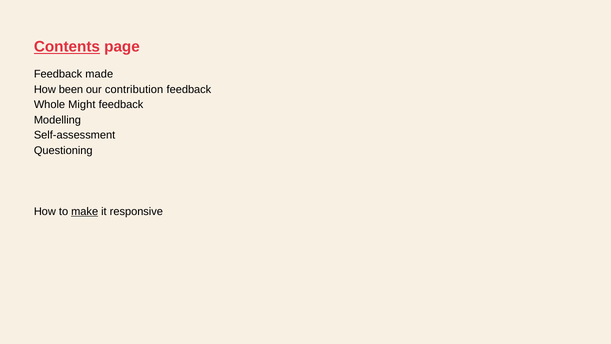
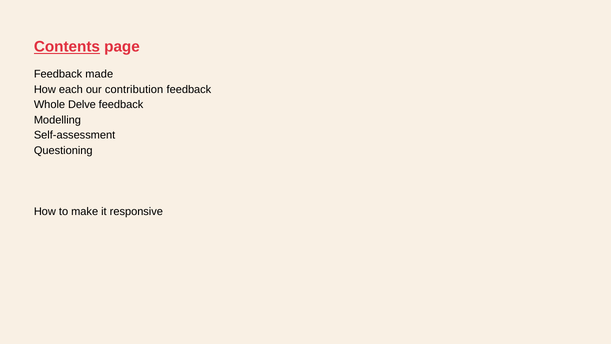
been: been -> each
Might: Might -> Delve
make underline: present -> none
